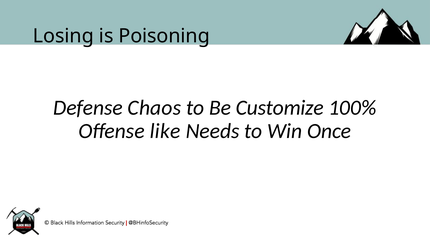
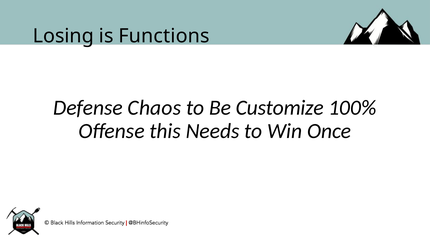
Poisoning: Poisoning -> Functions
like: like -> this
